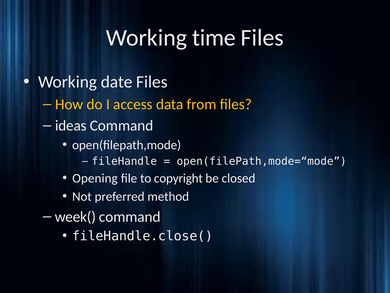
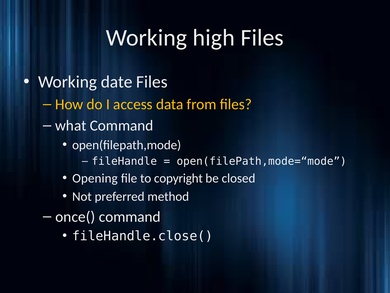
time: time -> high
ideas: ideas -> what
week(: week( -> once(
